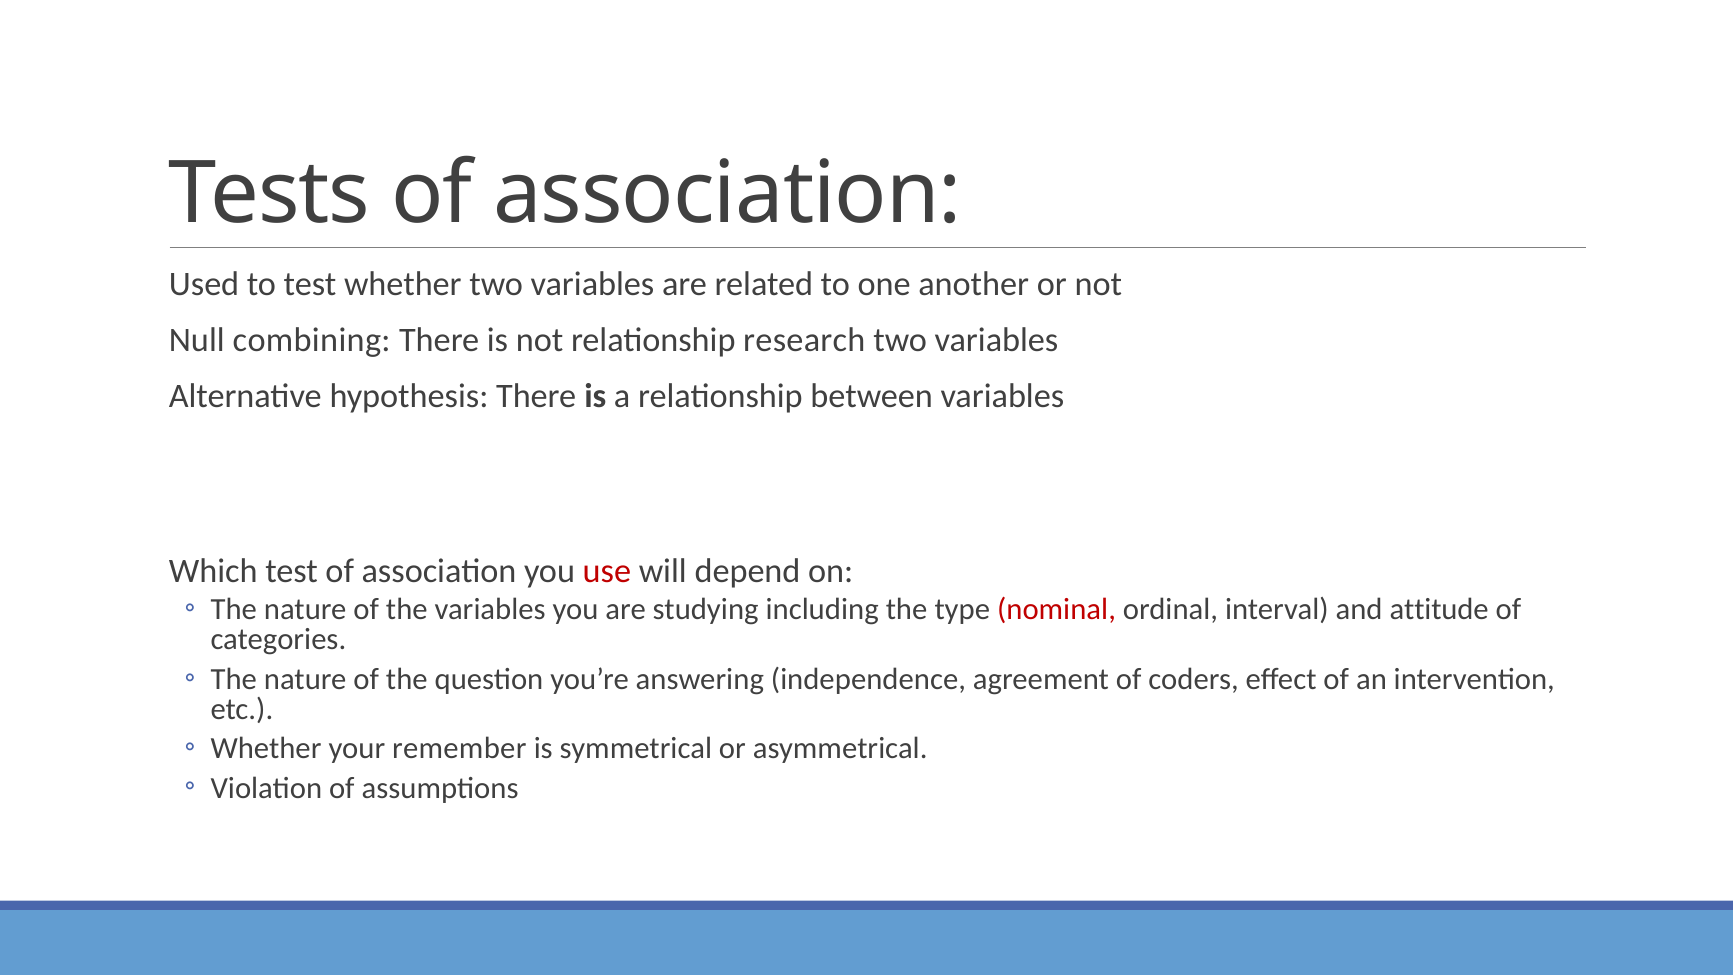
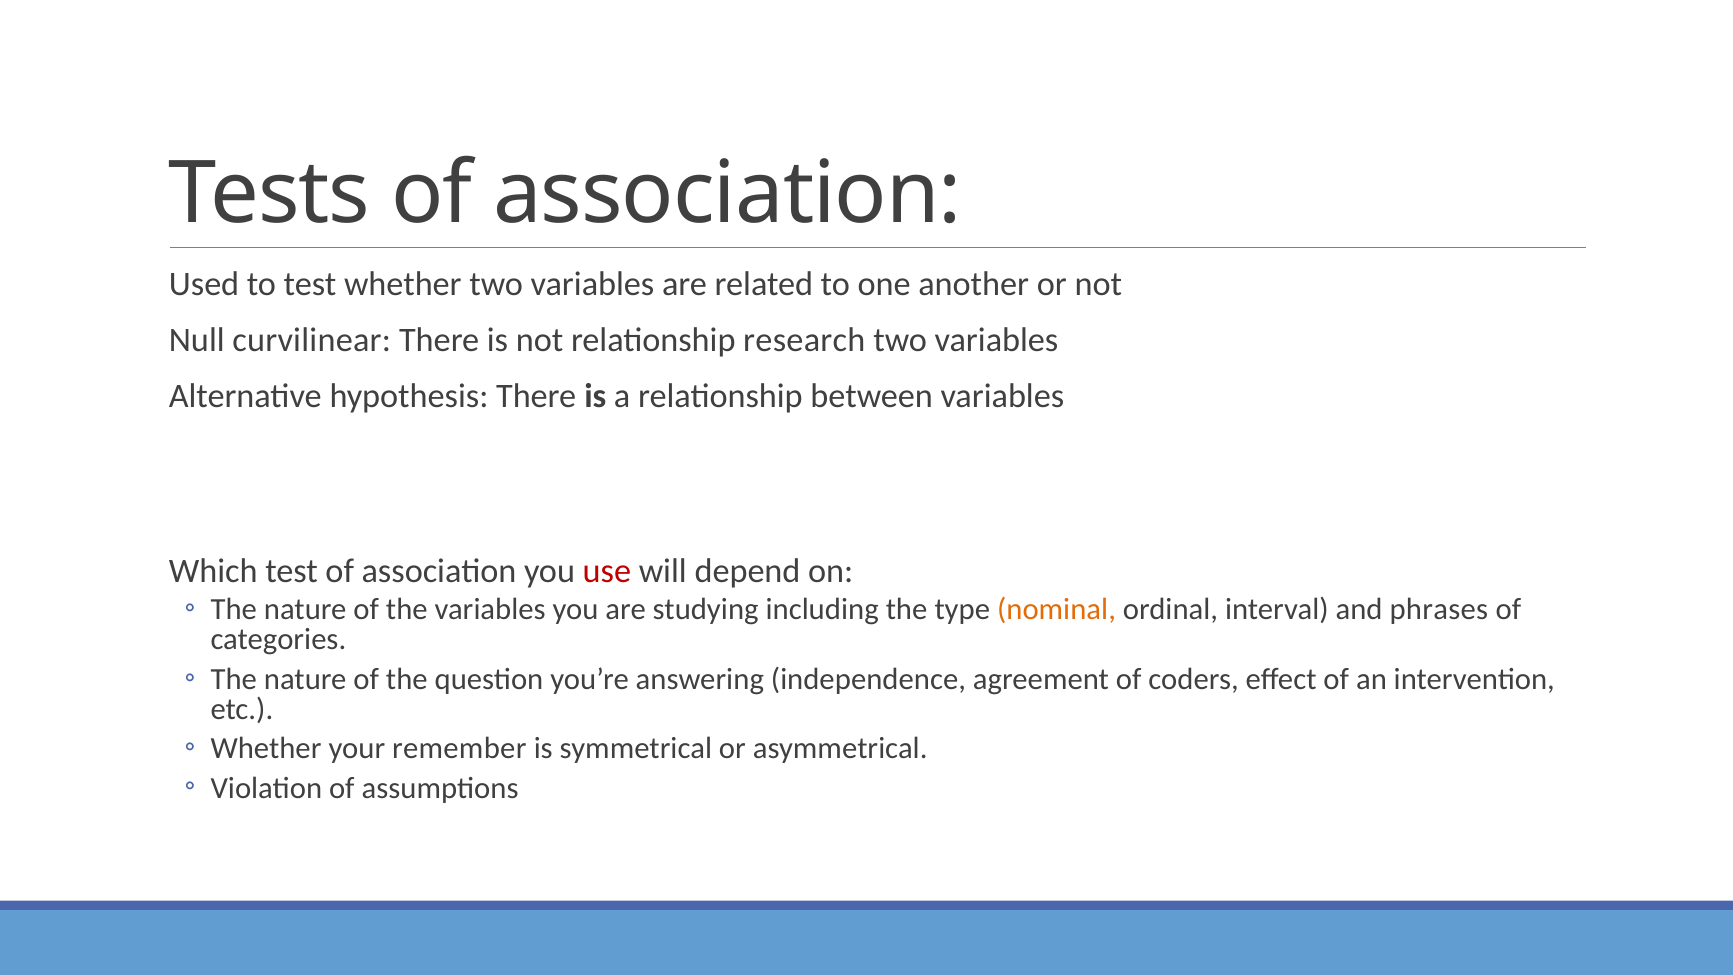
combining: combining -> curvilinear
nominal colour: red -> orange
attitude: attitude -> phrases
